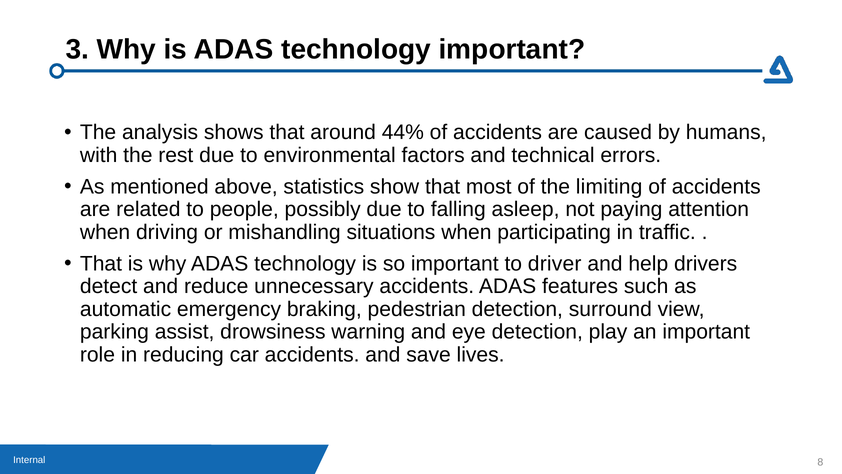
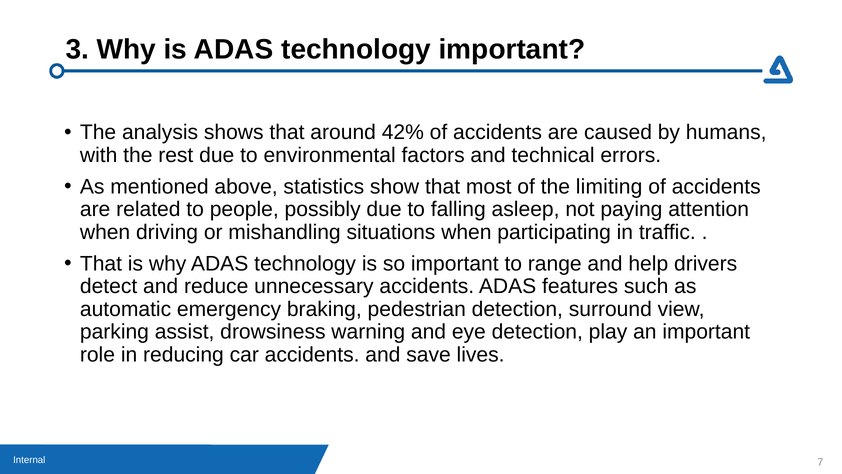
44%: 44% -> 42%
driver: driver -> range
8: 8 -> 7
